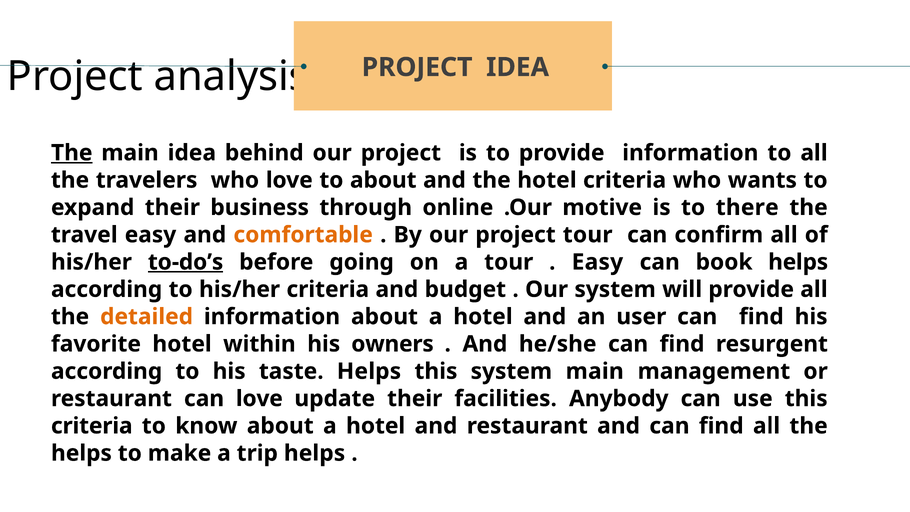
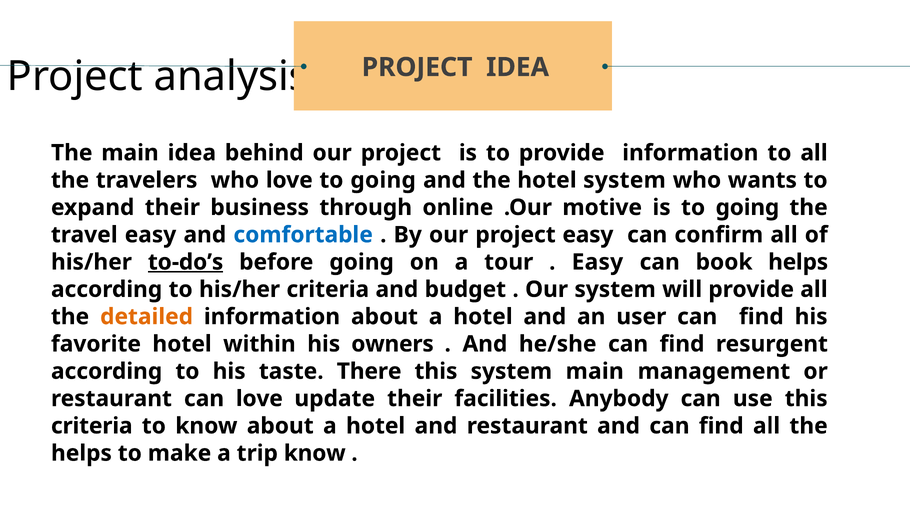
The at (72, 153) underline: present -> none
love to about: about -> going
hotel criteria: criteria -> system
is to there: there -> going
comfortable colour: orange -> blue
project tour: tour -> easy
taste Helps: Helps -> There
trip helps: helps -> know
